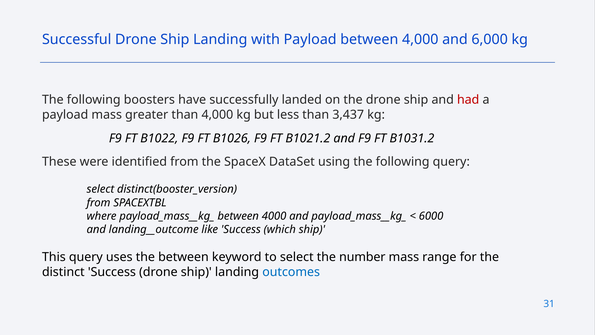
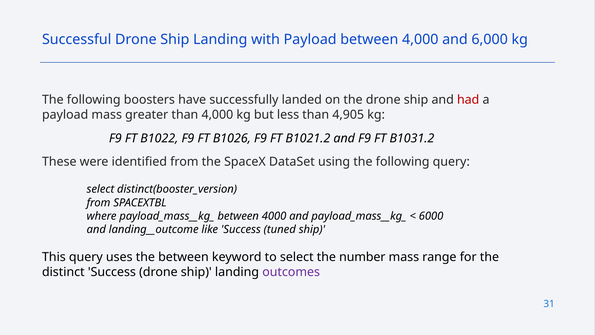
3,437: 3,437 -> 4,905
which: which -> tuned
outcomes colour: blue -> purple
